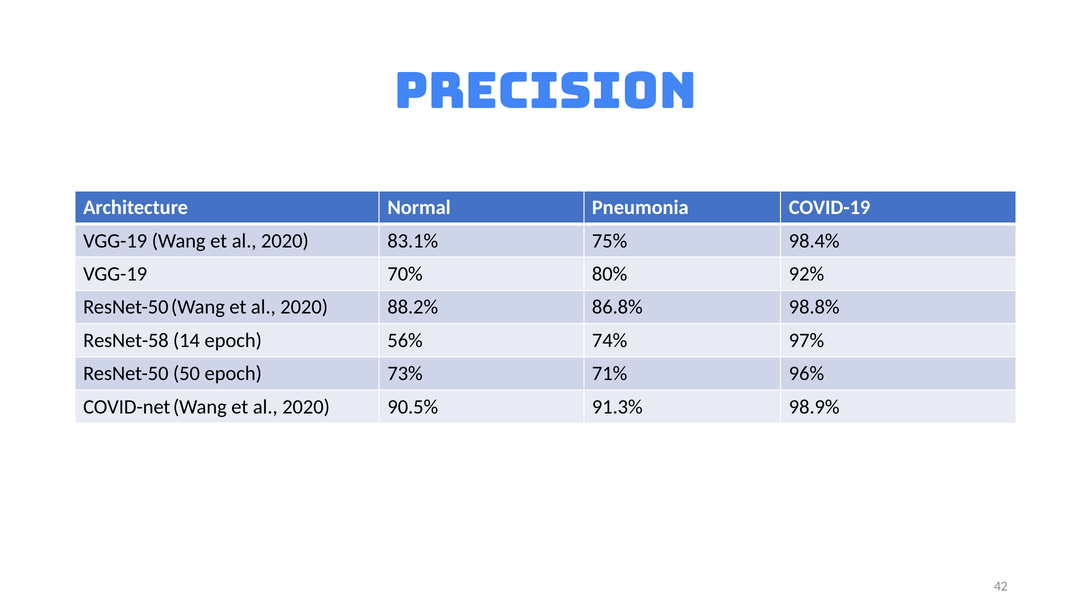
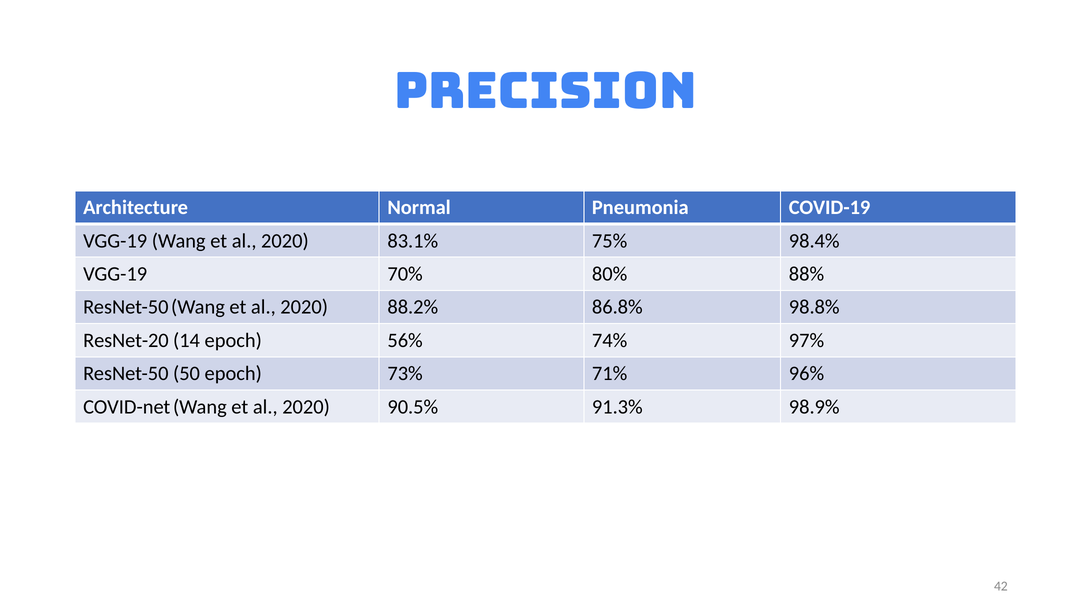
92%: 92% -> 88%
ResNet-58: ResNet-58 -> ResNet-20
